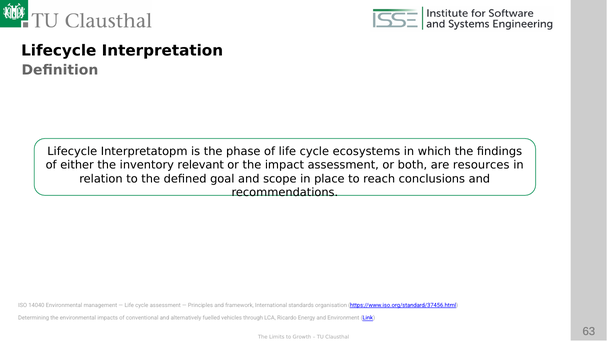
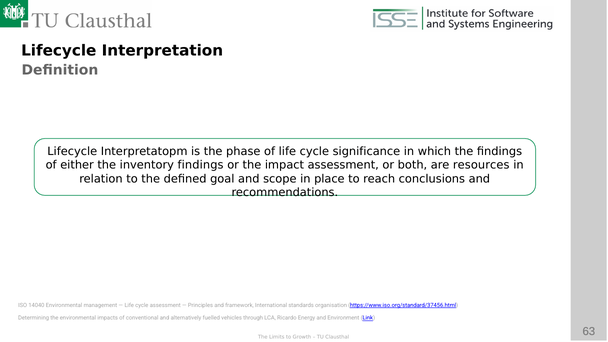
ecosystems: ecosystems -> significance
inventory relevant: relevant -> findings
